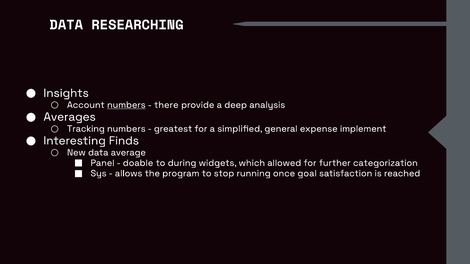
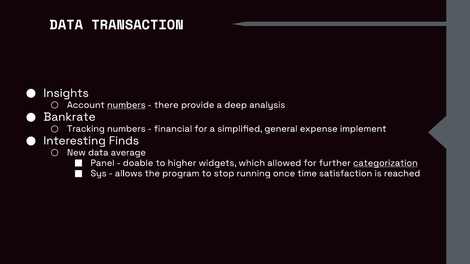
RESEARCHING: RESEARCHING -> TRANSACTION
Averages: Averages -> Bankrate
greatest: greatest -> financial
during: during -> higher
categorization underline: none -> present
goal: goal -> time
